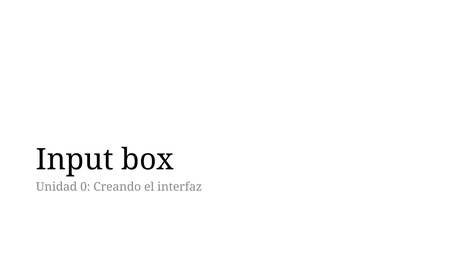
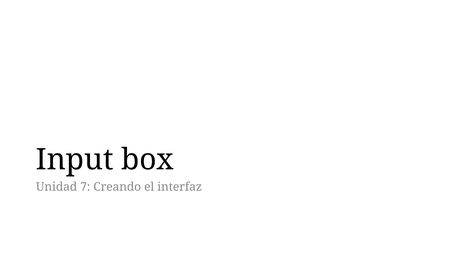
0: 0 -> 7
